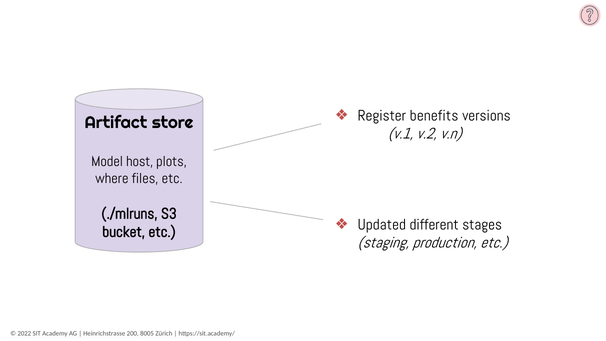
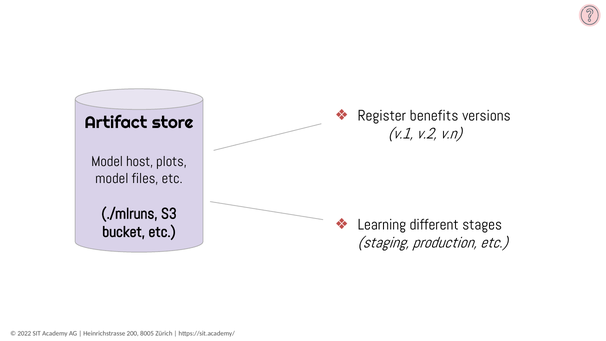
where at (112, 179): where -> model
Updated: Updated -> Learning
